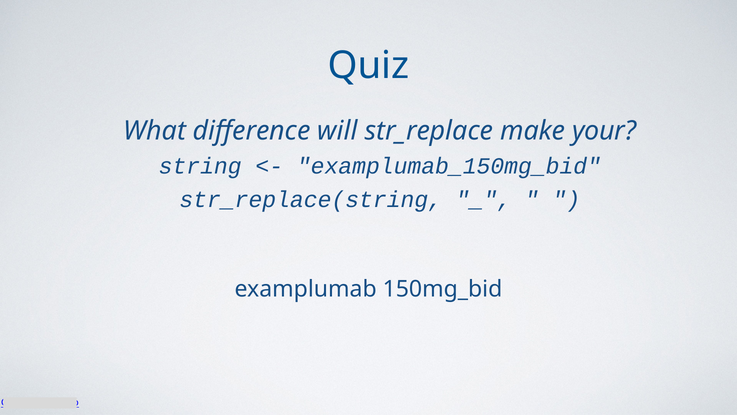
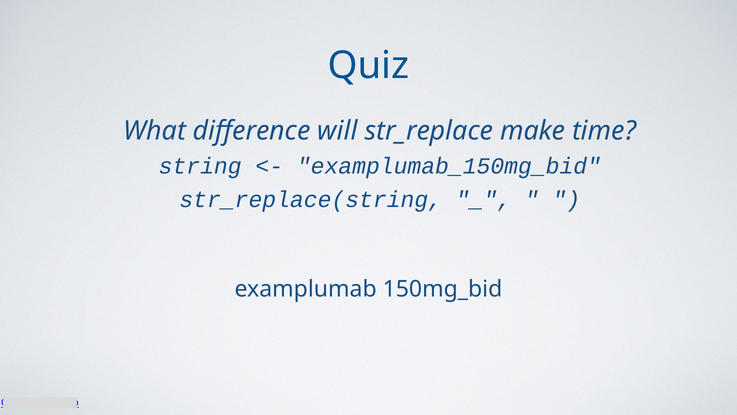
your: your -> time
